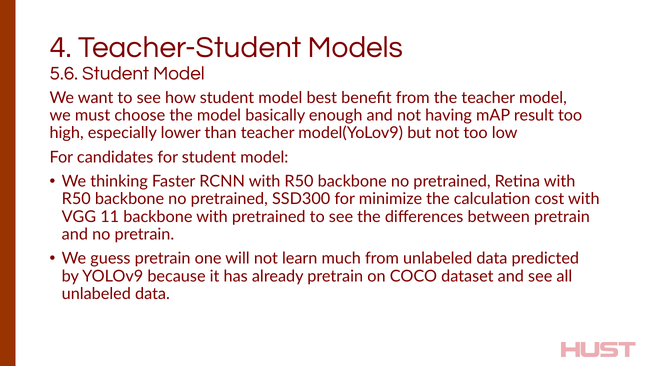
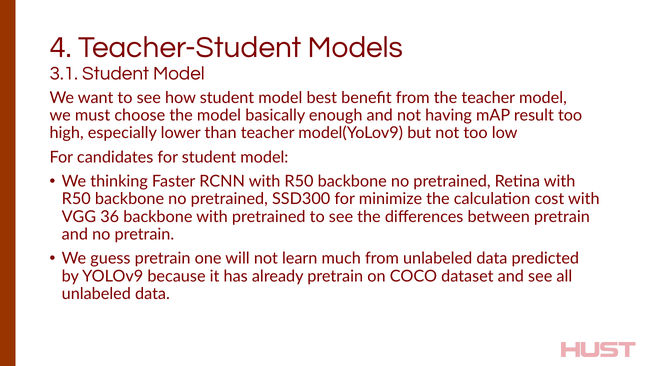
5.6: 5.6 -> 3.1
11: 11 -> 36
